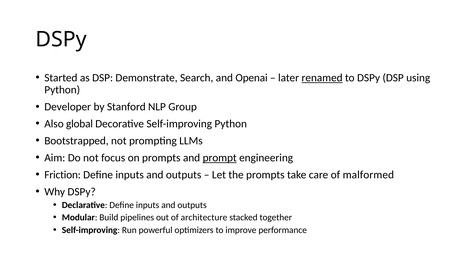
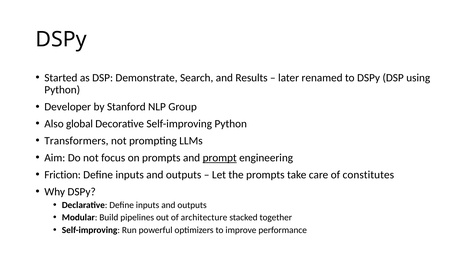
Openai: Openai -> Results
renamed underline: present -> none
Bootstrapped: Bootstrapped -> Transformers
malformed: malformed -> constitutes
